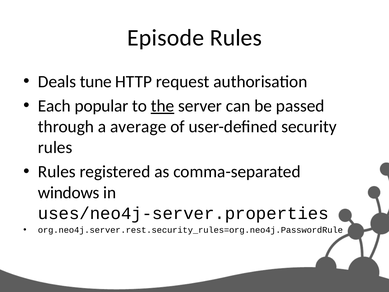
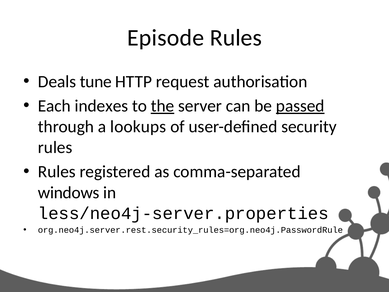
popular: popular -> indexes
passed underline: none -> present
average: average -> lookups
uses/neo4j-server.properties: uses/neo4j-server.properties -> less/neo4j-server.properties
